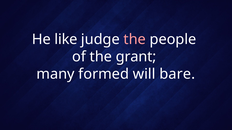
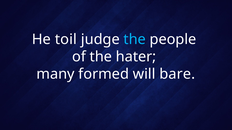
like: like -> toil
the at (135, 39) colour: pink -> light blue
grant: grant -> hater
